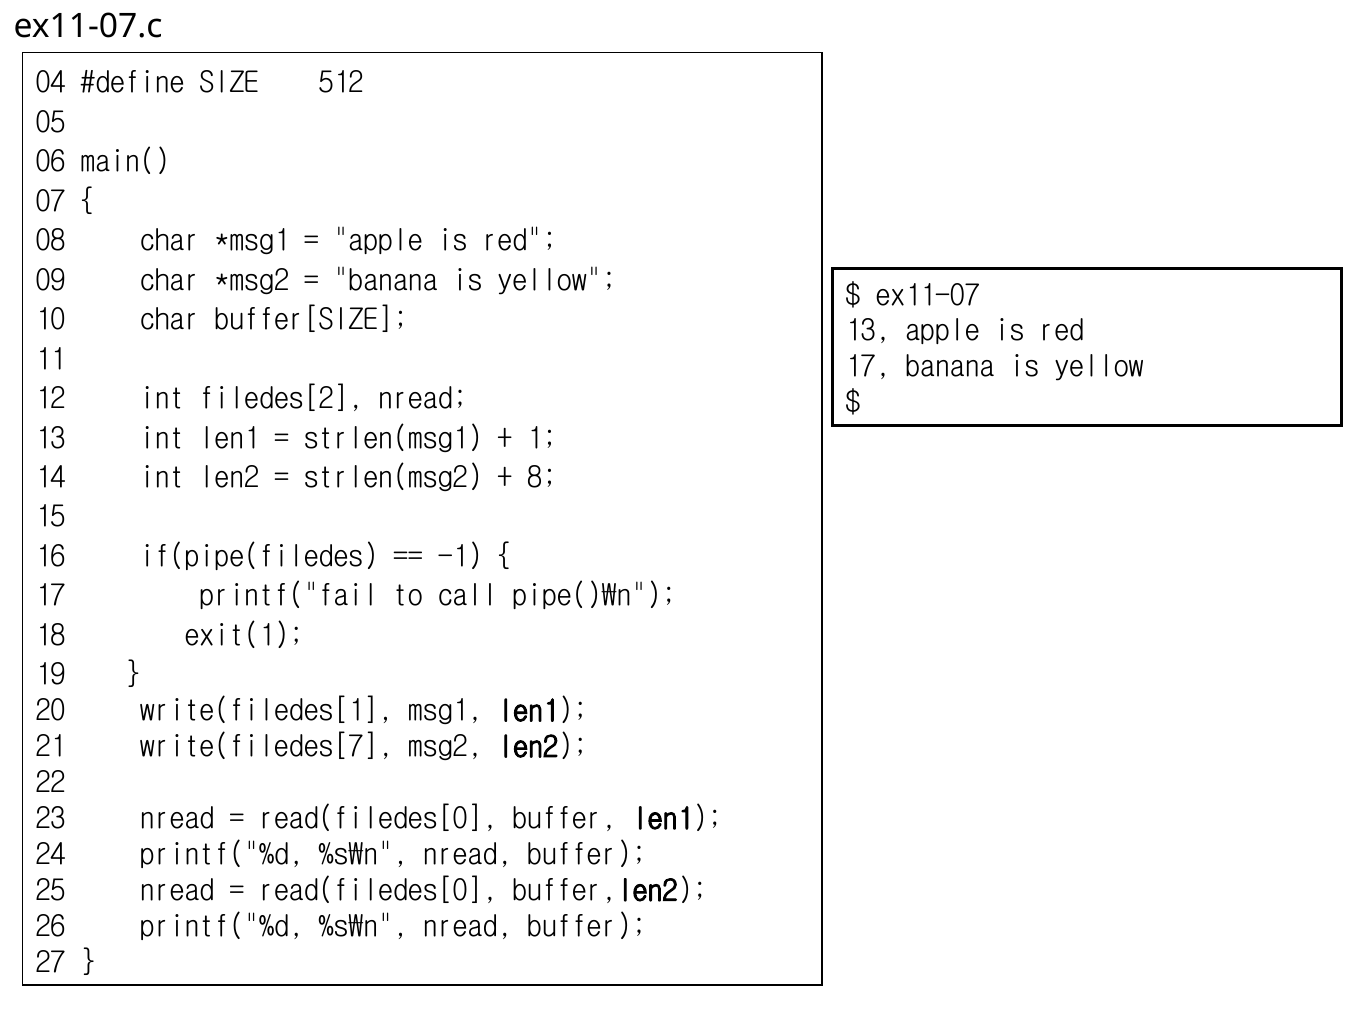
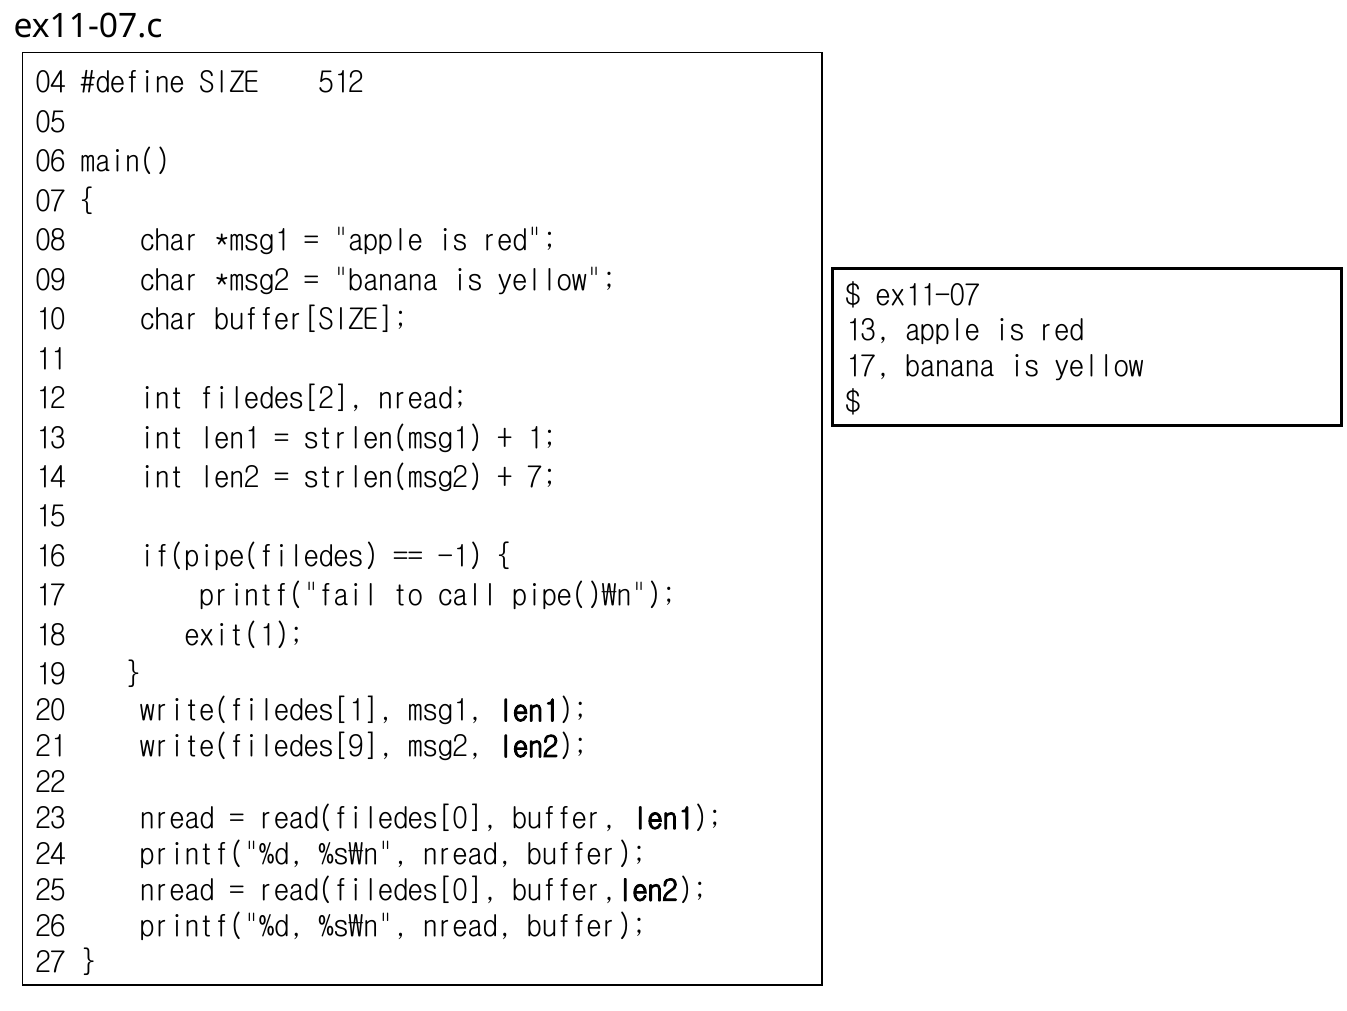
8: 8 -> 7
write(filedes[7: write(filedes[7 -> write(filedes[9
